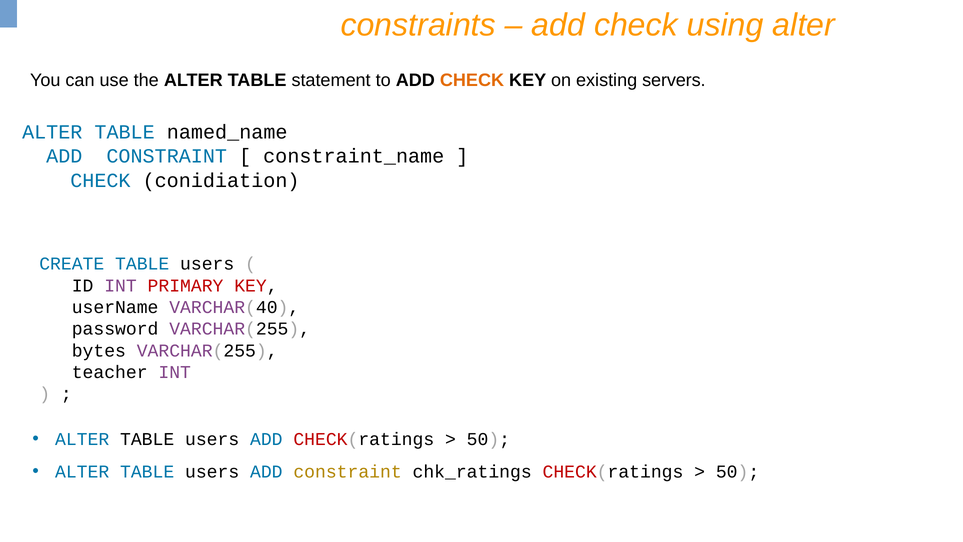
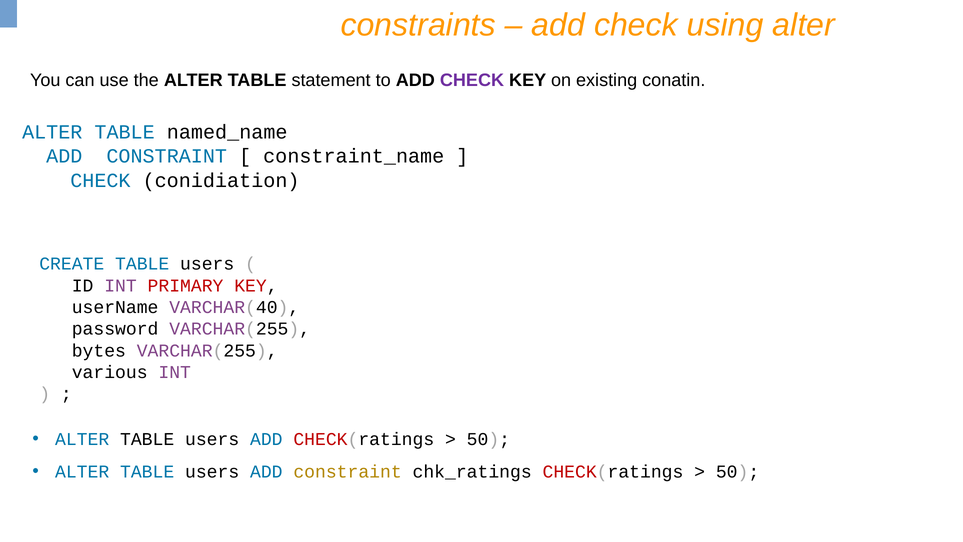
CHECK at (472, 80) colour: orange -> purple
servers: servers -> conatin
teacher: teacher -> various
